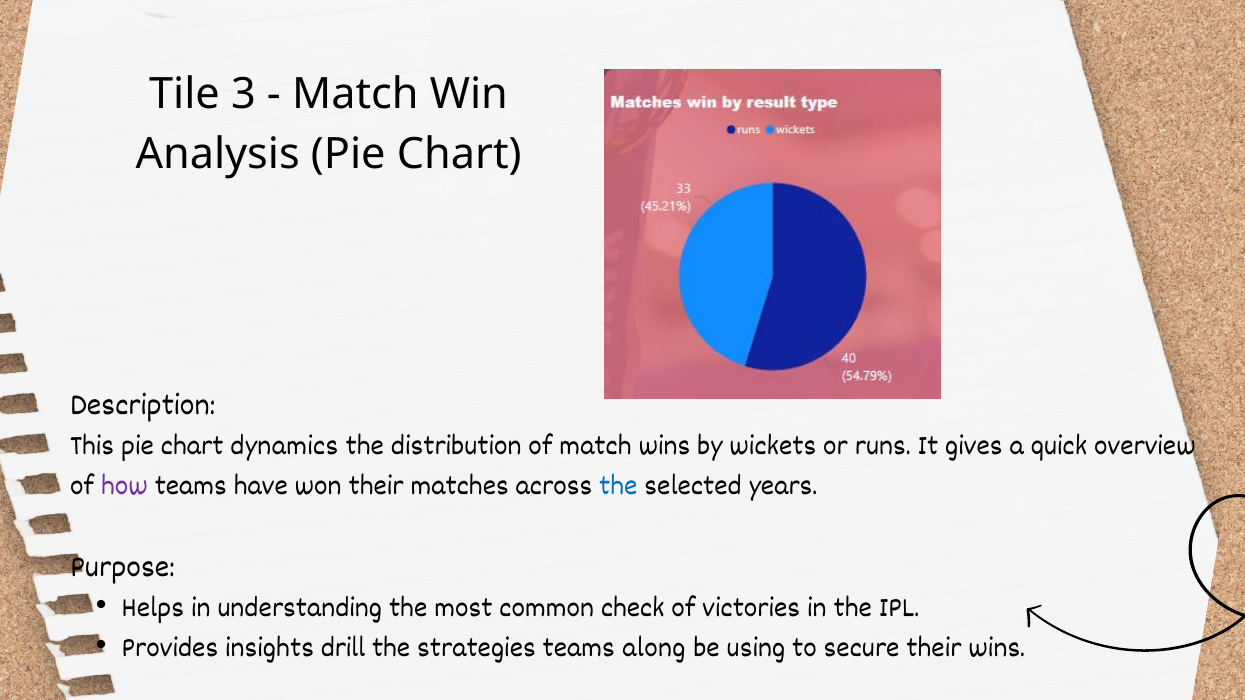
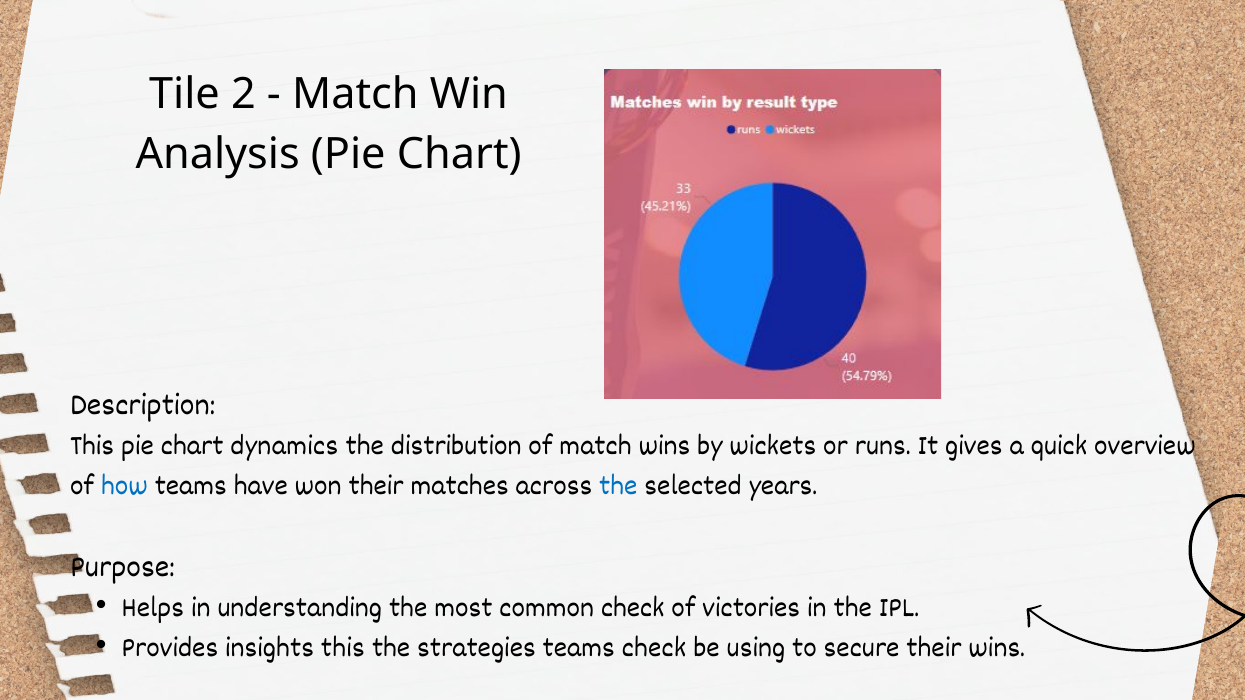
3: 3 -> 2
how colour: purple -> blue
insights drill: drill -> this
teams along: along -> check
